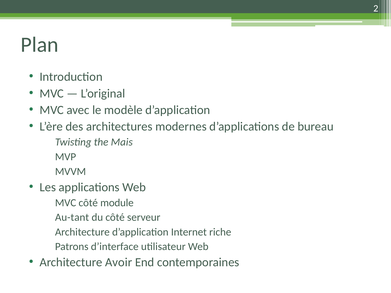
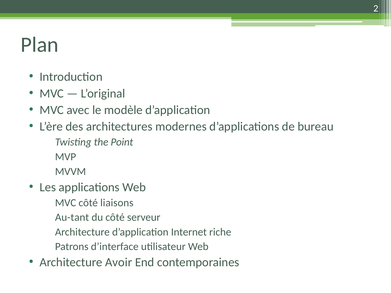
Mais: Mais -> Point
module: module -> liaisons
